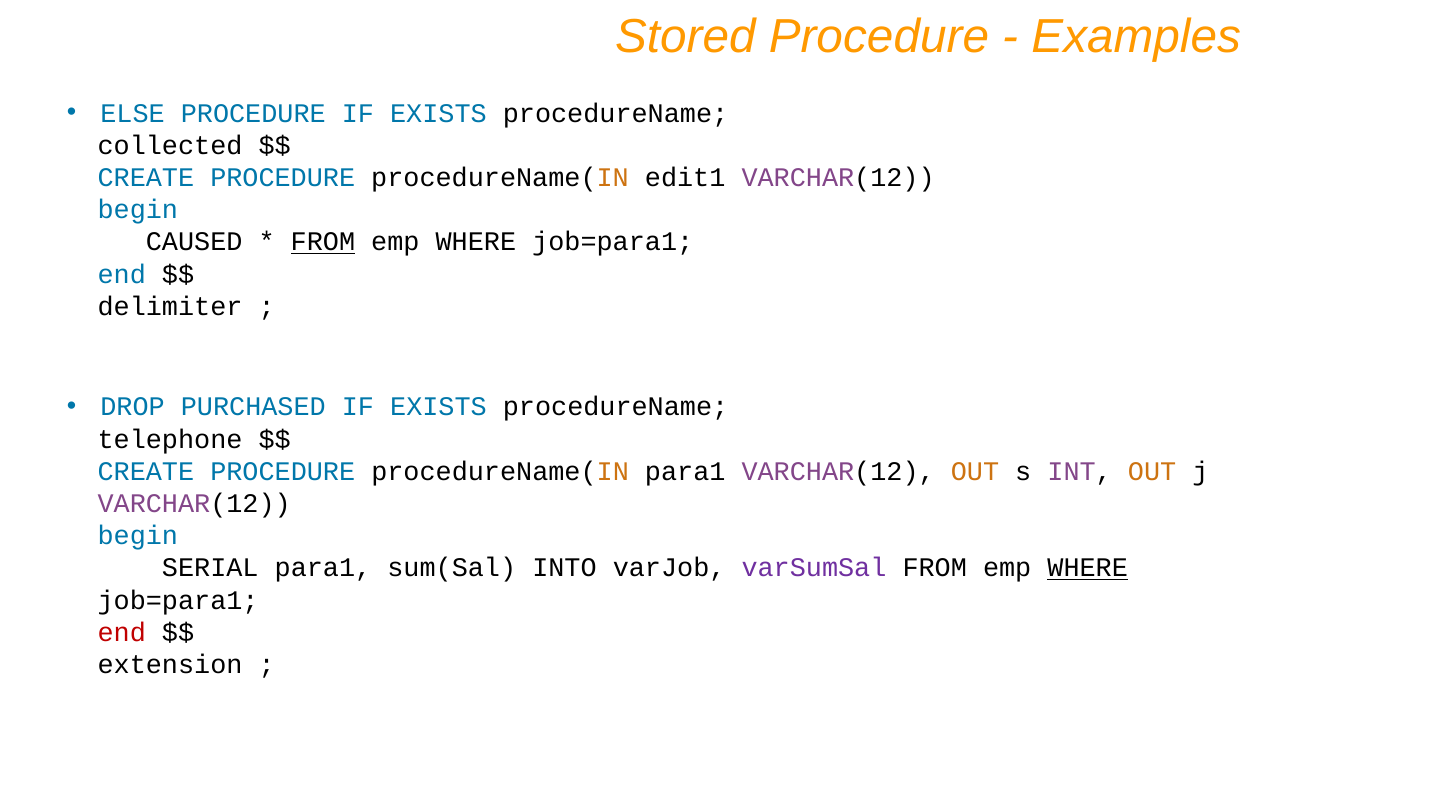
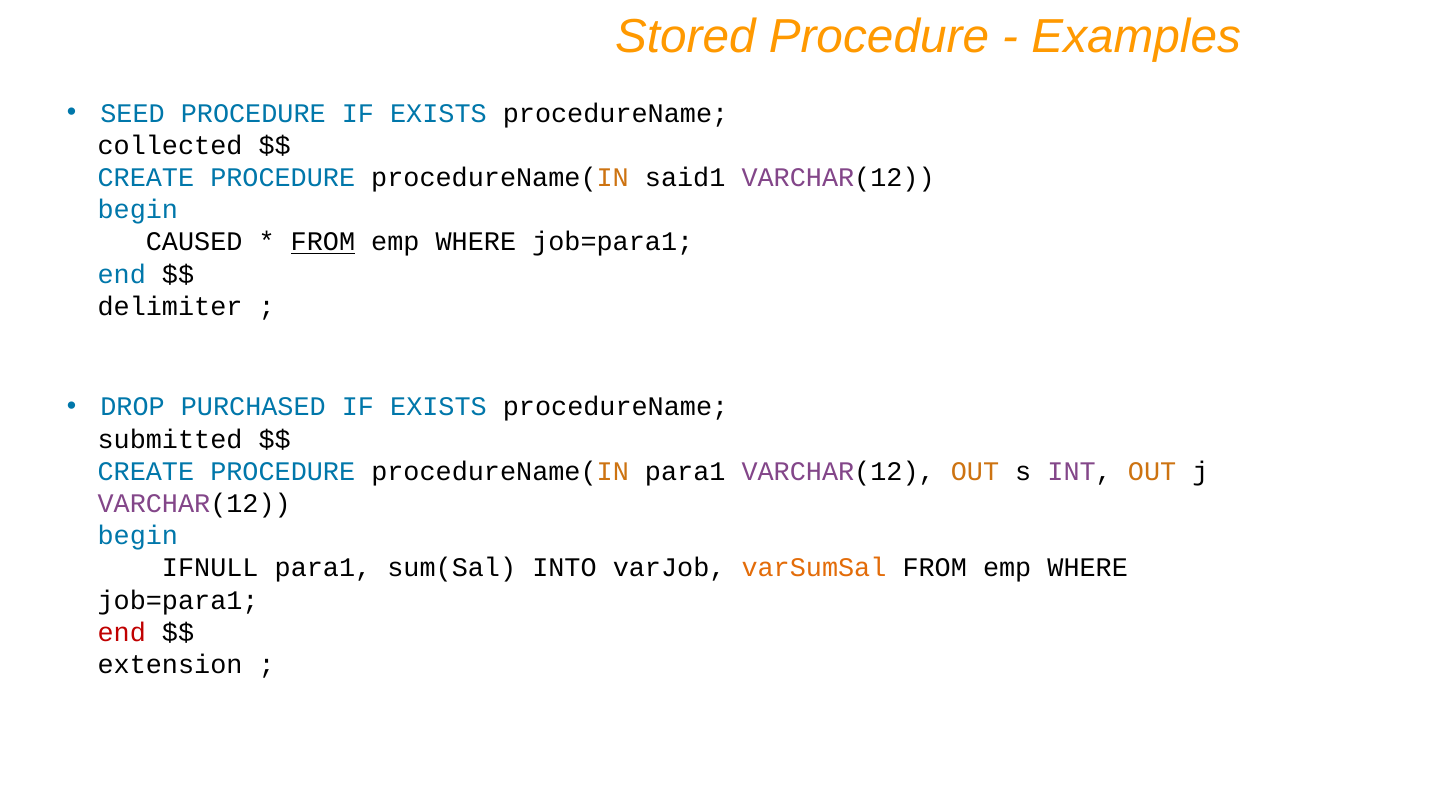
ELSE: ELSE -> SEED
edit1: edit1 -> said1
telephone: telephone -> submitted
SERIAL: SERIAL -> IFNULL
varSumSal colour: purple -> orange
WHERE at (1088, 568) underline: present -> none
